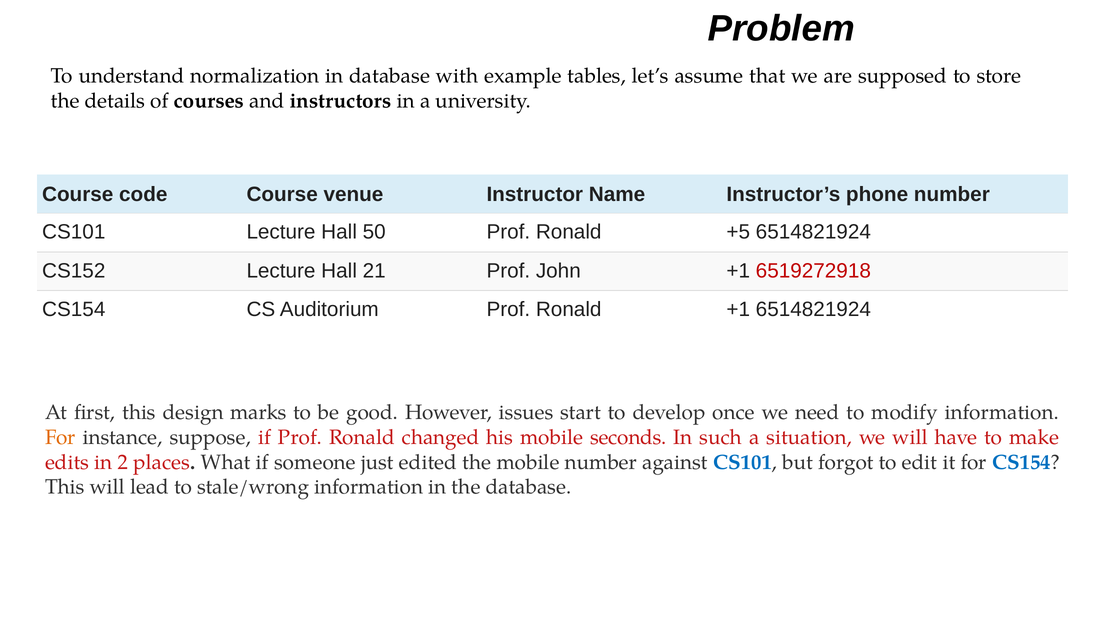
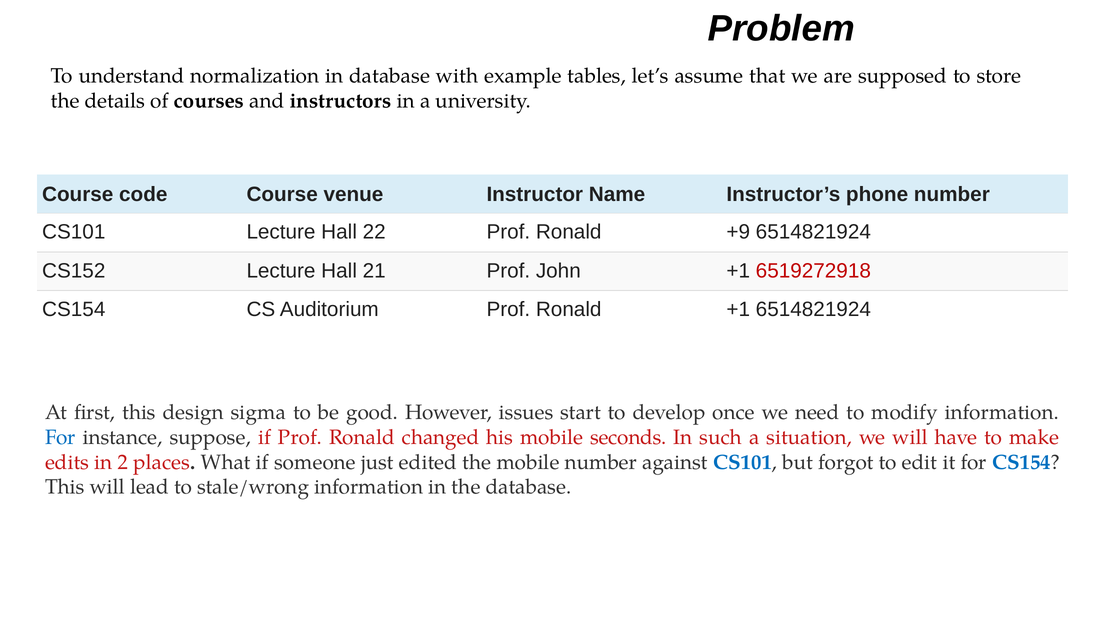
50: 50 -> 22
+5: +5 -> +9
marks: marks -> sigma
For at (60, 438) colour: orange -> blue
